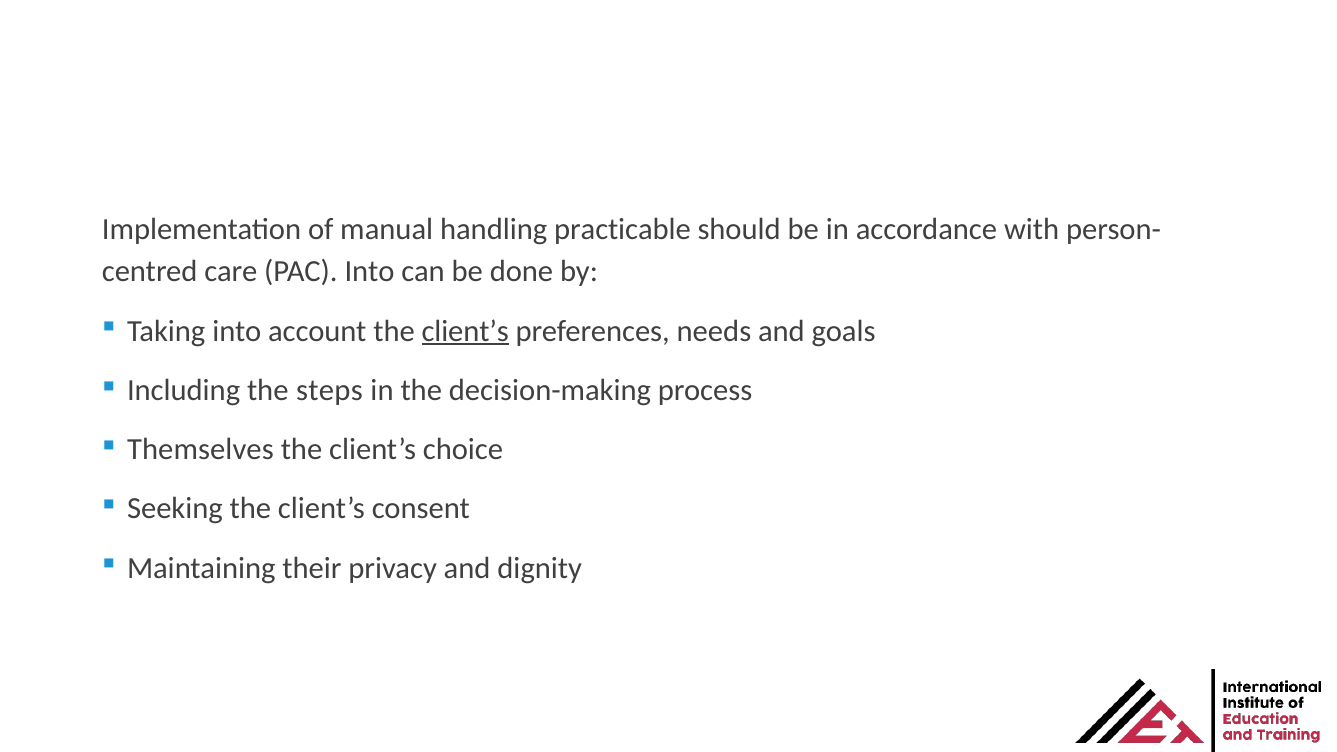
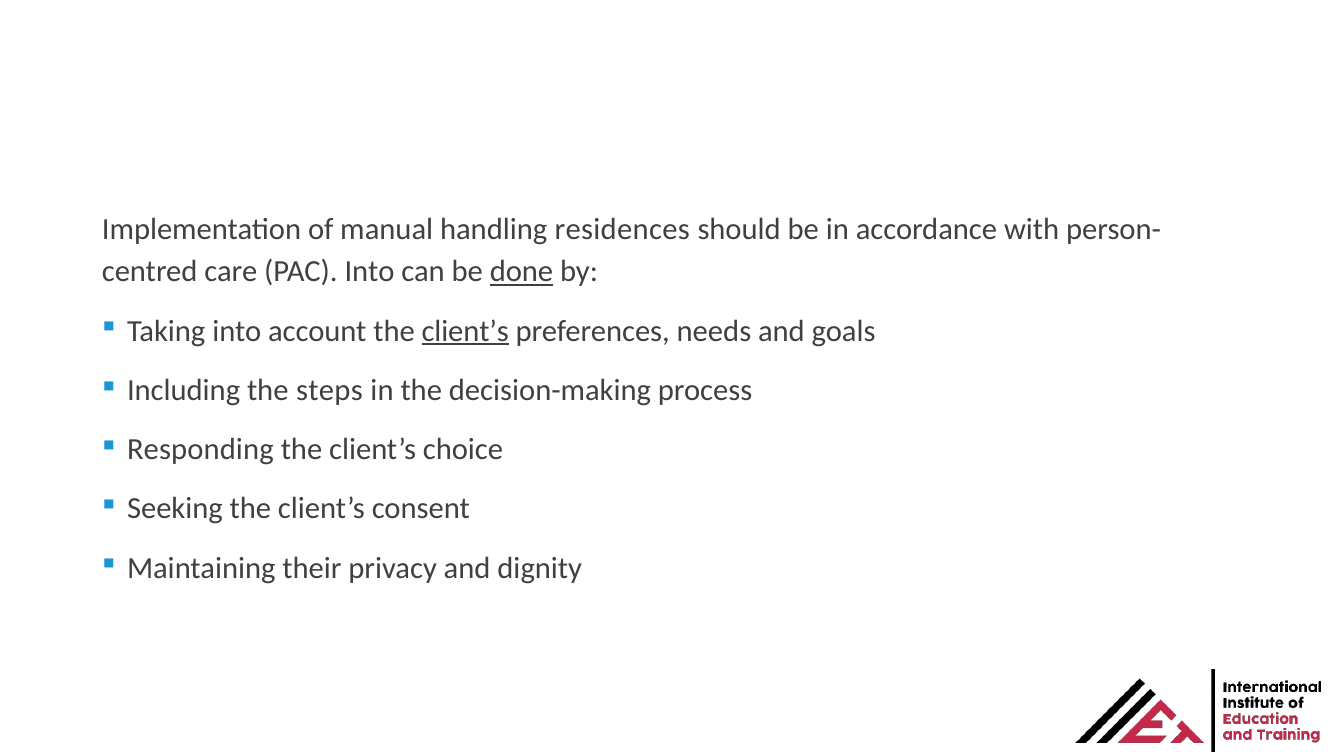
practicable: practicable -> residences
done underline: none -> present
Themselves: Themselves -> Responding
